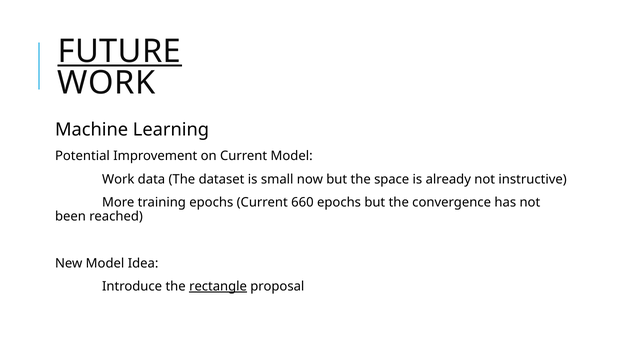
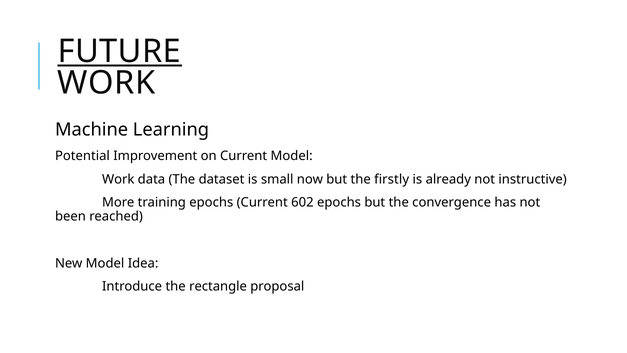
space: space -> firstly
660: 660 -> 602
rectangle underline: present -> none
